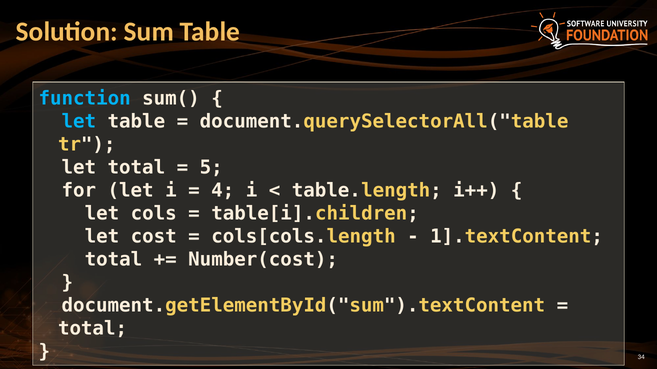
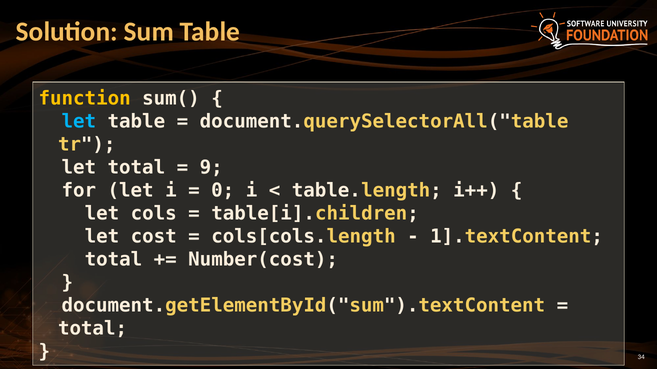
function colour: light blue -> yellow
5: 5 -> 9
4: 4 -> 0
